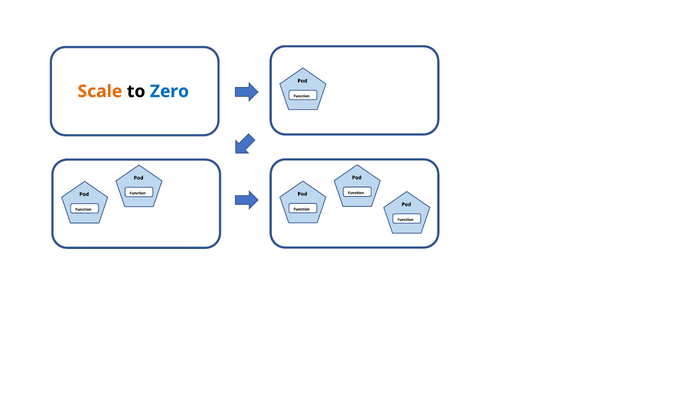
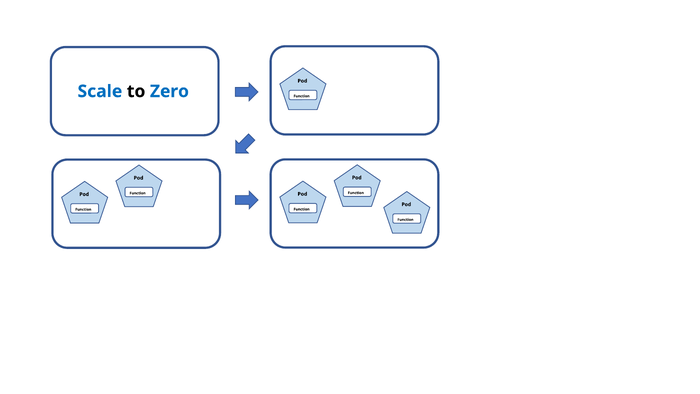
Scale colour: orange -> blue
